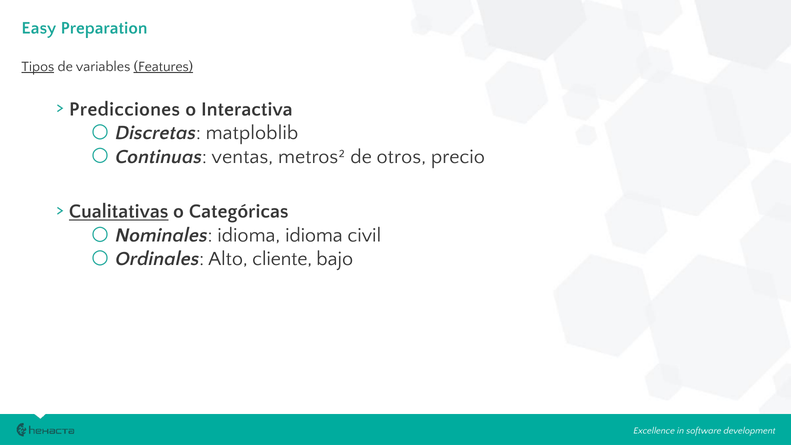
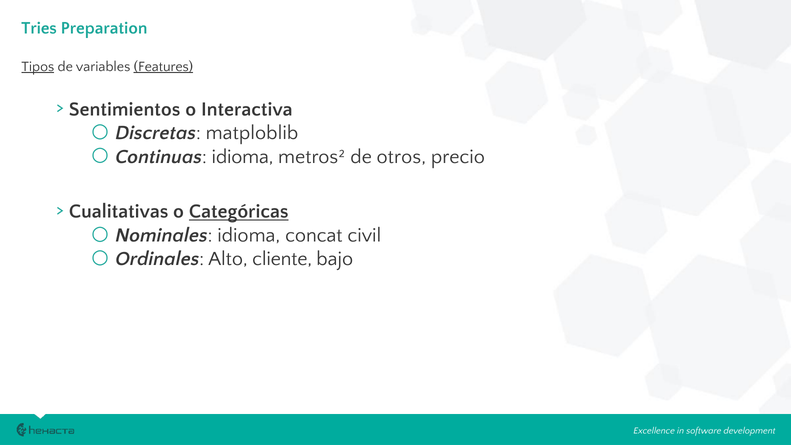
Easy: Easy -> Tries
Predicciones: Predicciones -> Sentimientos
Continuas ventas: ventas -> idioma
Cualitativas underline: present -> none
Categóricas underline: none -> present
idioma idioma: idioma -> concat
